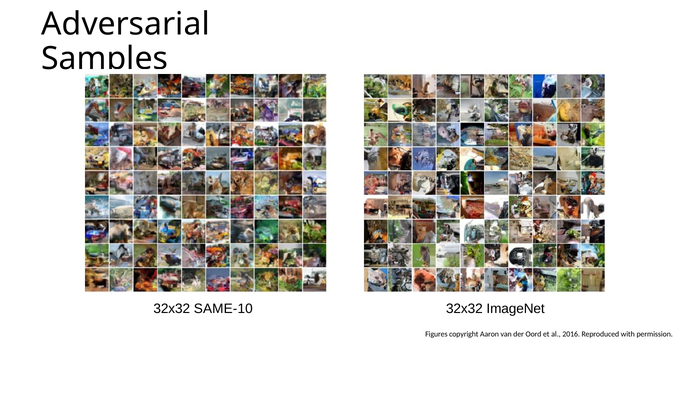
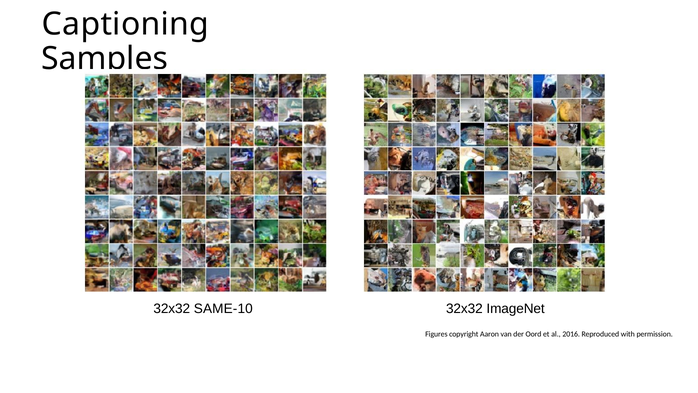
Adversarial: Adversarial -> Captioning
